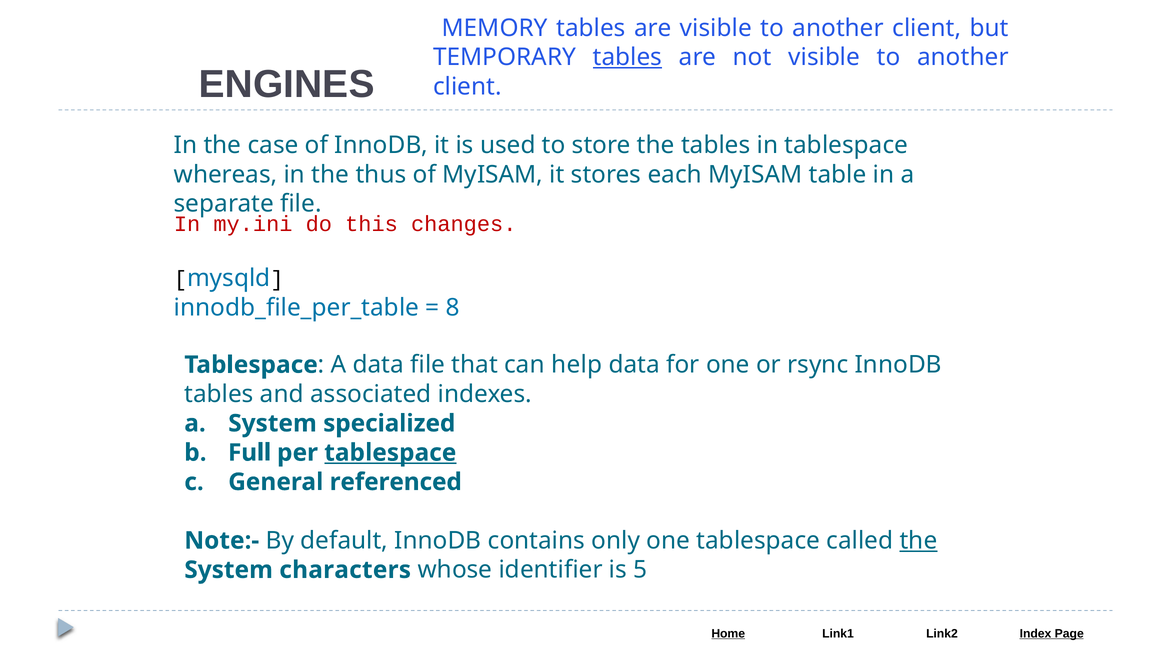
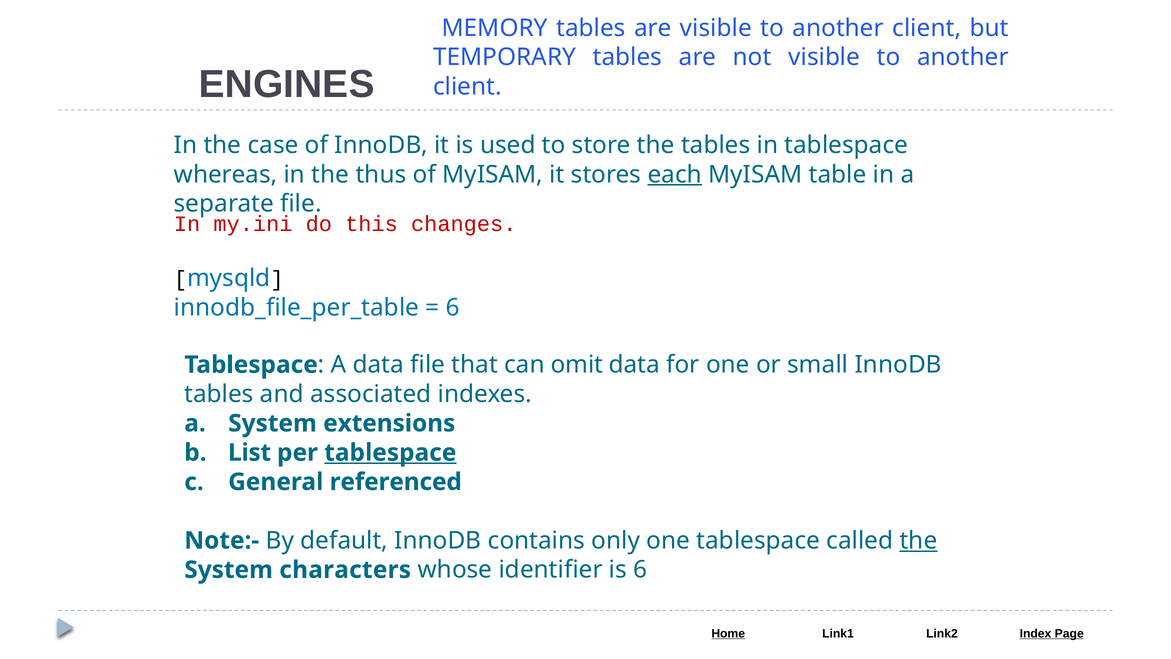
tables at (628, 57) underline: present -> none
each underline: none -> present
8 at (453, 308): 8 -> 6
help: help -> omit
rsync: rsync -> small
specialized: specialized -> extensions
Full: Full -> List
is 5: 5 -> 6
